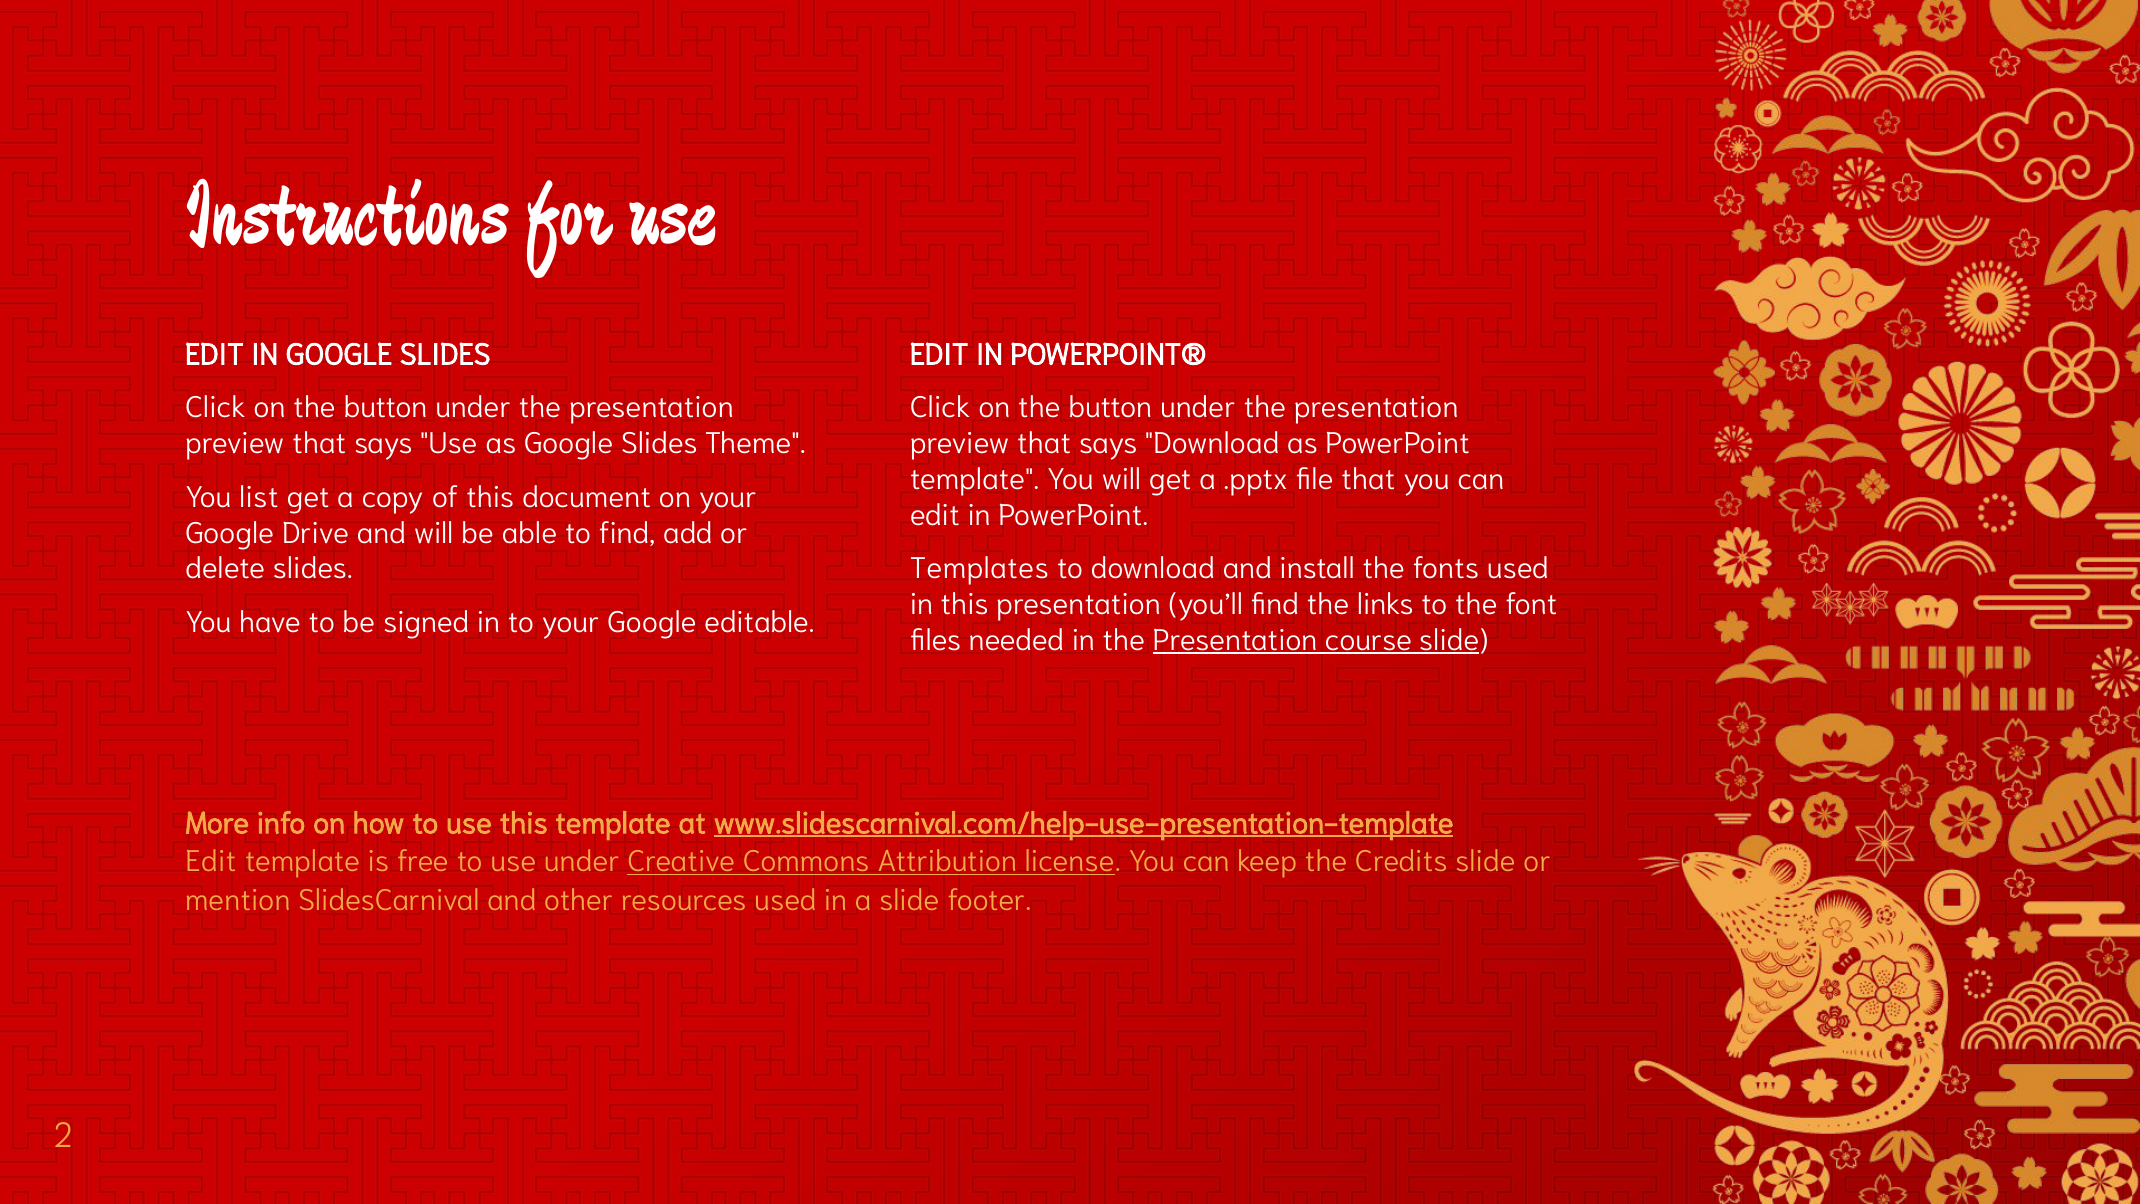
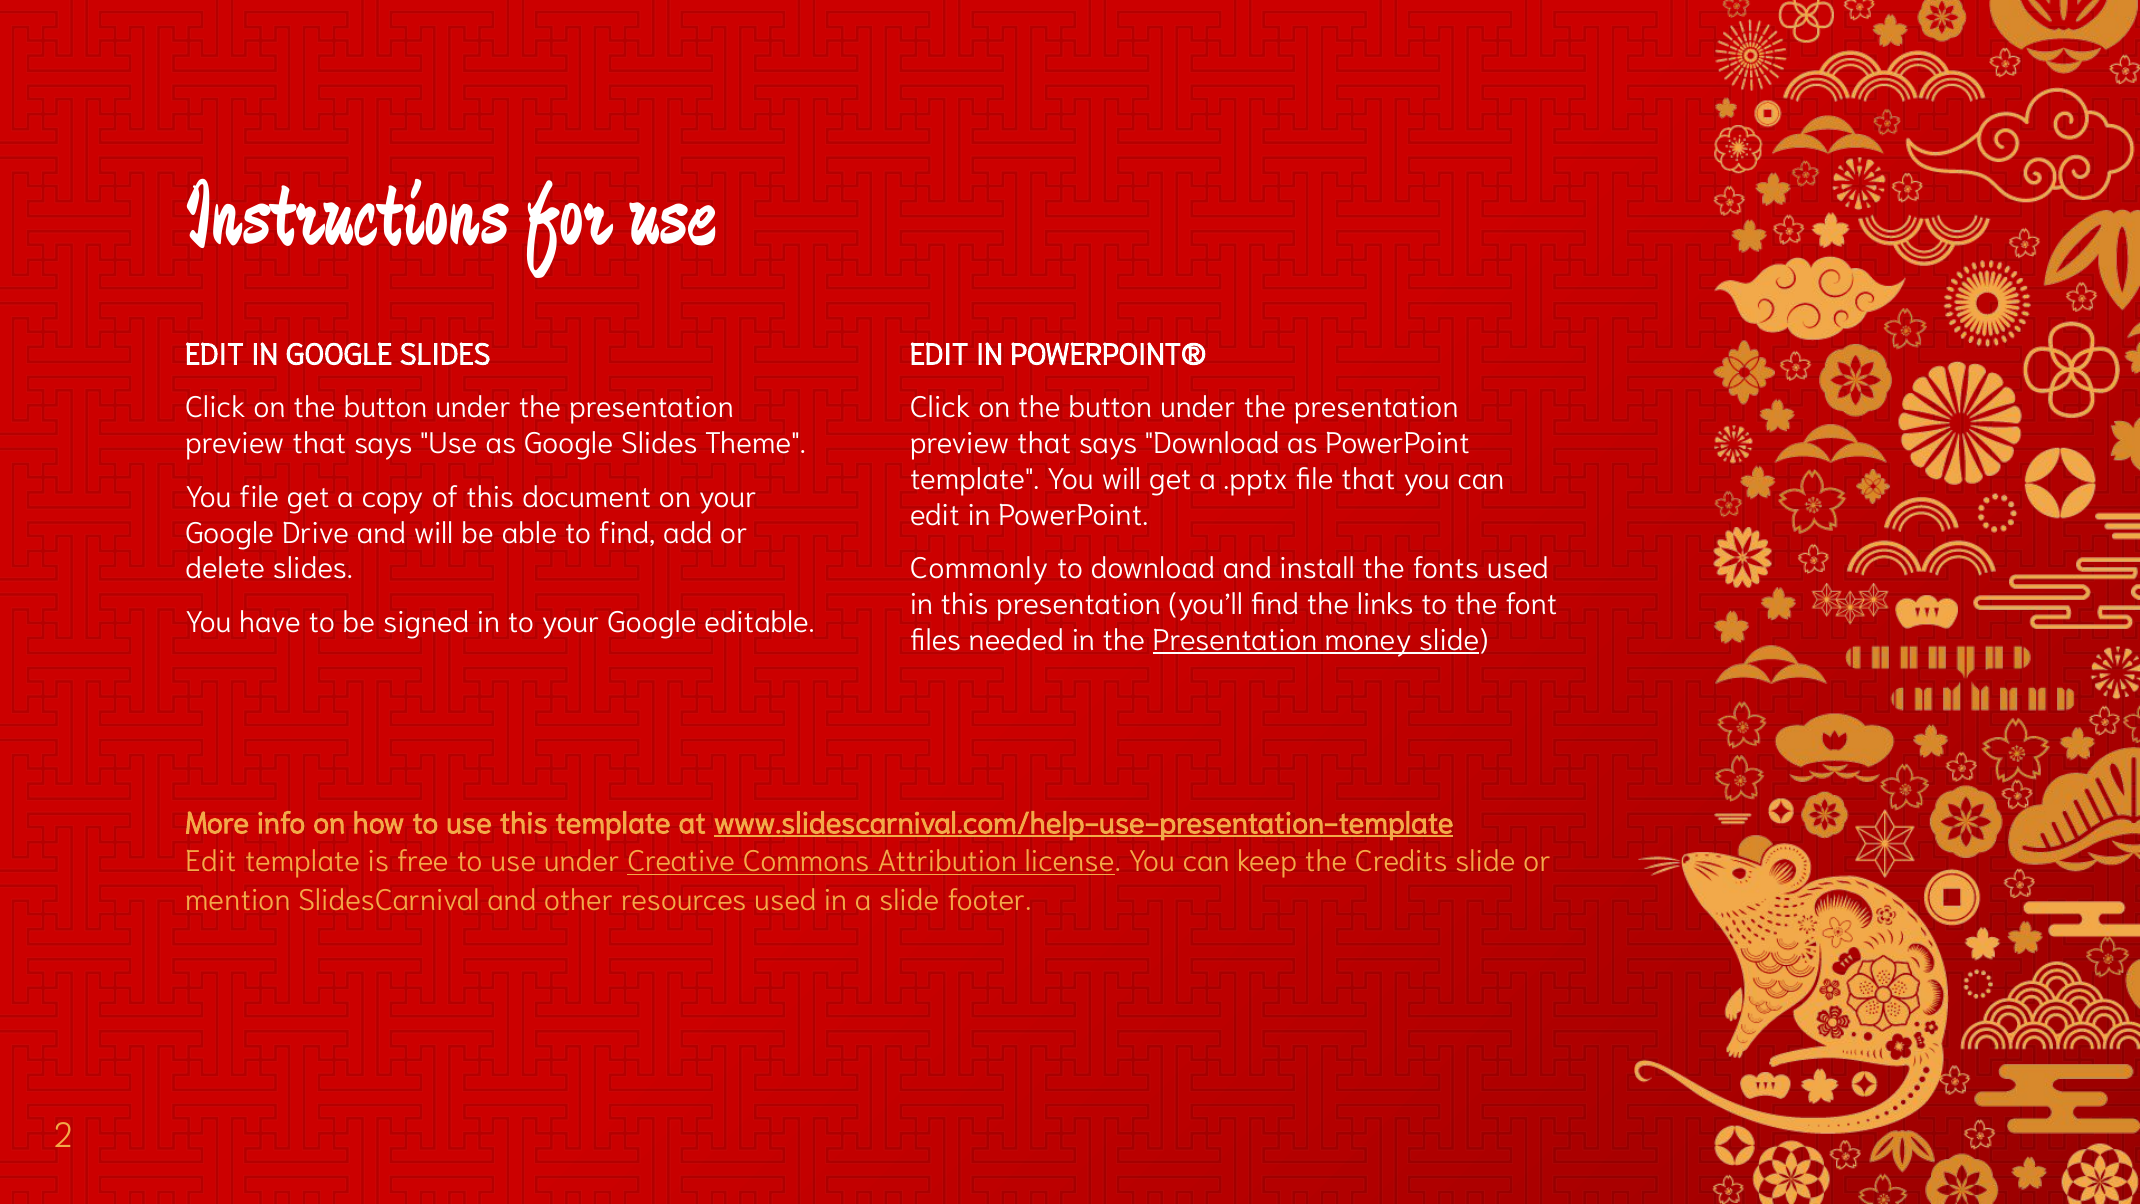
You list: list -> file
Templates: Templates -> Commonly
course: course -> money
